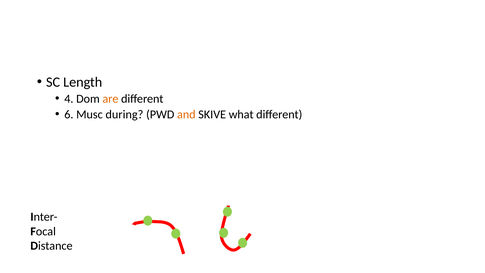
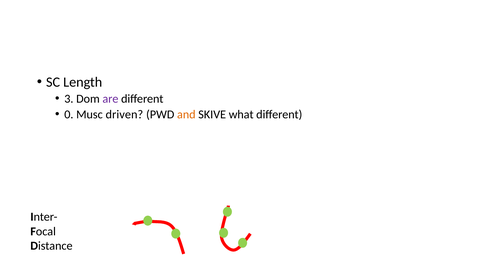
4: 4 -> 3
are colour: orange -> purple
6: 6 -> 0
during: during -> driven
